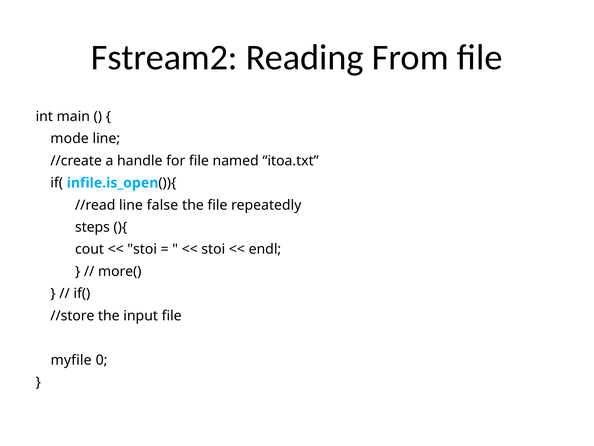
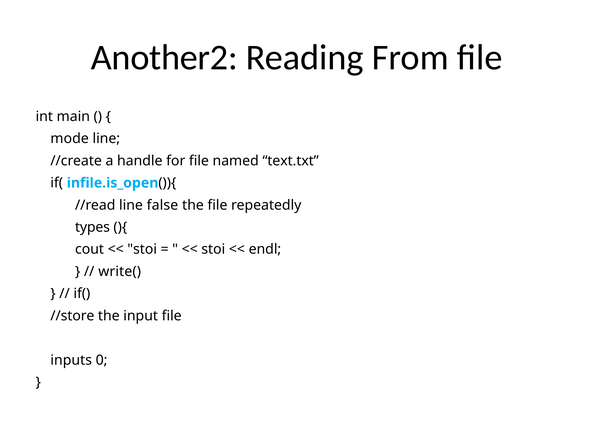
Fstream2: Fstream2 -> Another2
itoa.txt: itoa.txt -> text.txt
steps: steps -> types
more(: more( -> write(
myfile: myfile -> inputs
